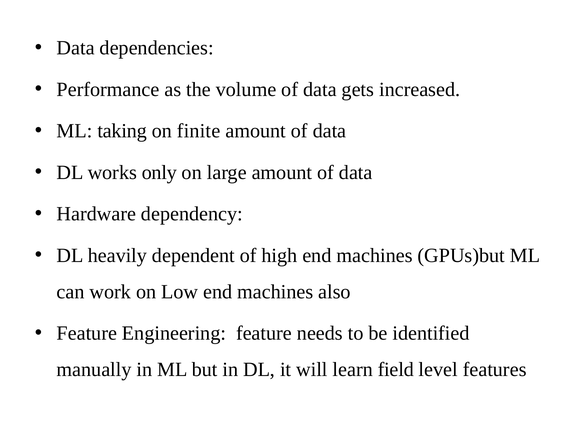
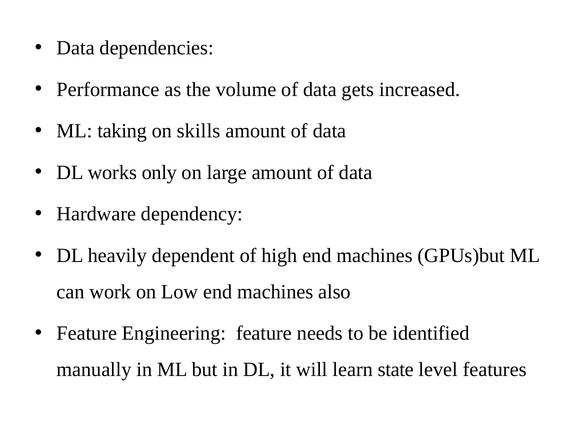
finite: finite -> skills
field: field -> state
